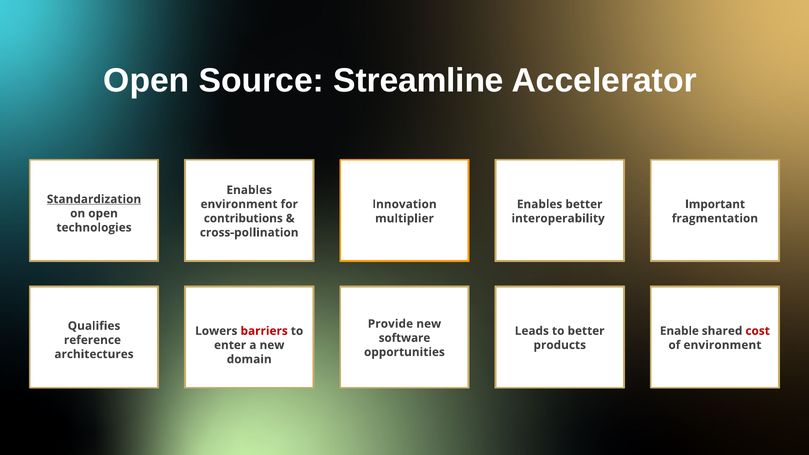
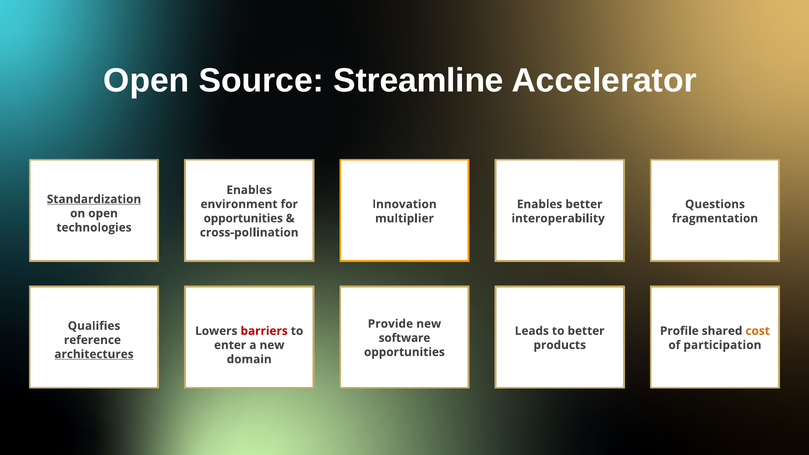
Important: Important -> Questions
contributions at (243, 218): contributions -> opportunities
Enable: Enable -> Profile
cost colour: red -> orange
of environment: environment -> participation
architectures underline: none -> present
